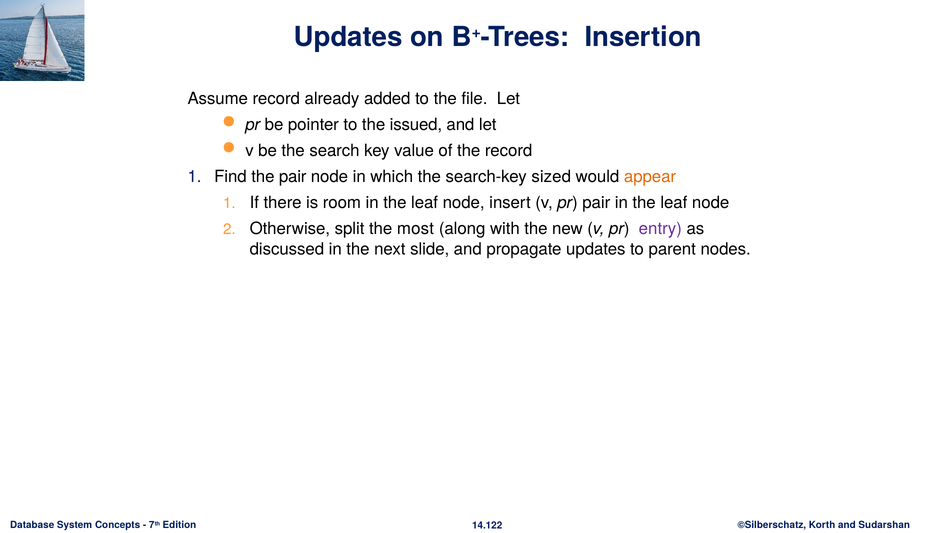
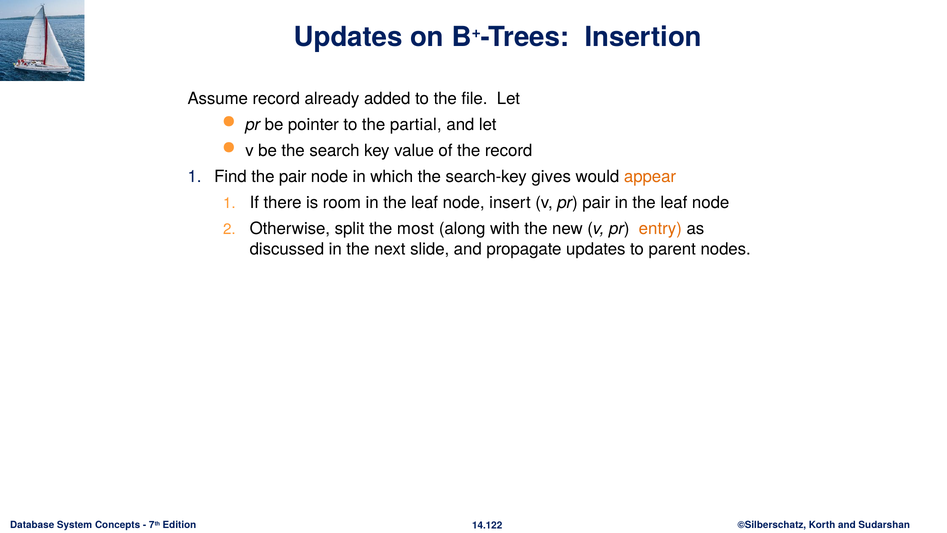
issued: issued -> partial
sized: sized -> gives
entry colour: purple -> orange
